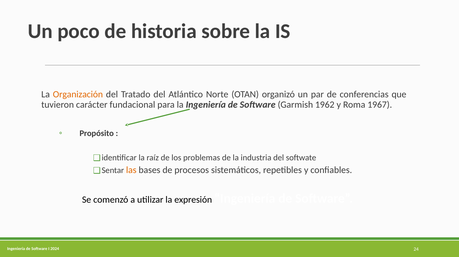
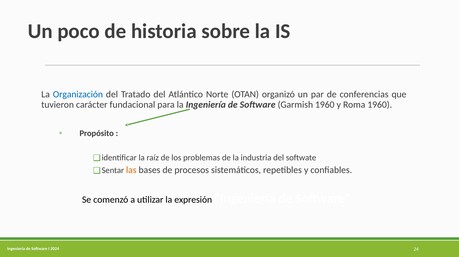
Organización colour: orange -> blue
Garmish 1962: 1962 -> 1960
Roma 1967: 1967 -> 1960
